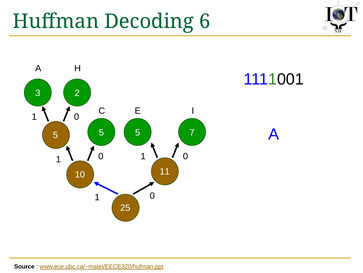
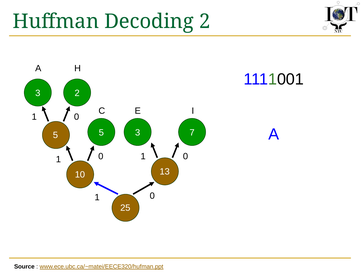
Decoding 6: 6 -> 2
5 5: 5 -> 3
11: 11 -> 13
